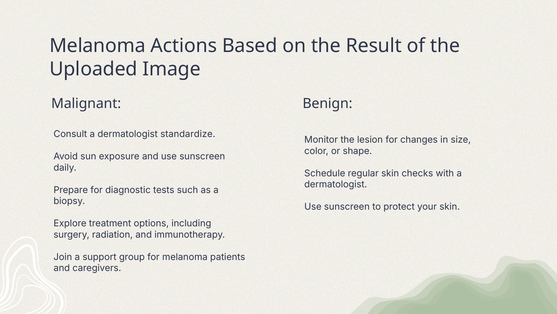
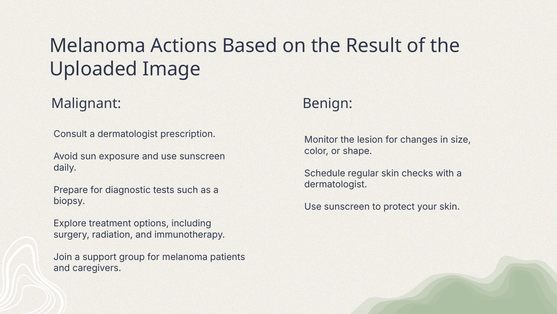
standardize: standardize -> prescription
